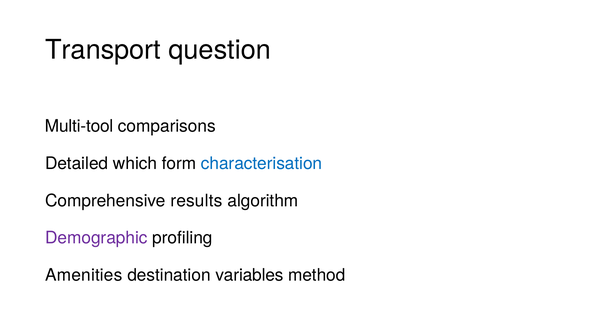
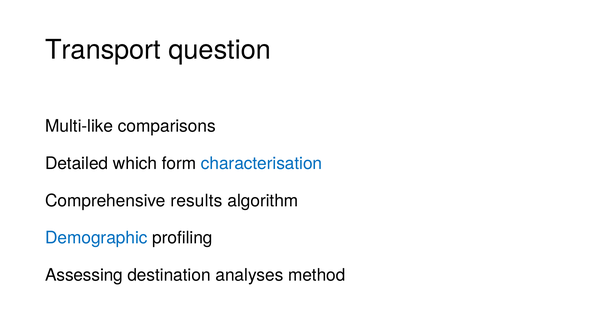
Multi-tool: Multi-tool -> Multi-like
Demographic colour: purple -> blue
Amenities: Amenities -> Assessing
variables: variables -> analyses
